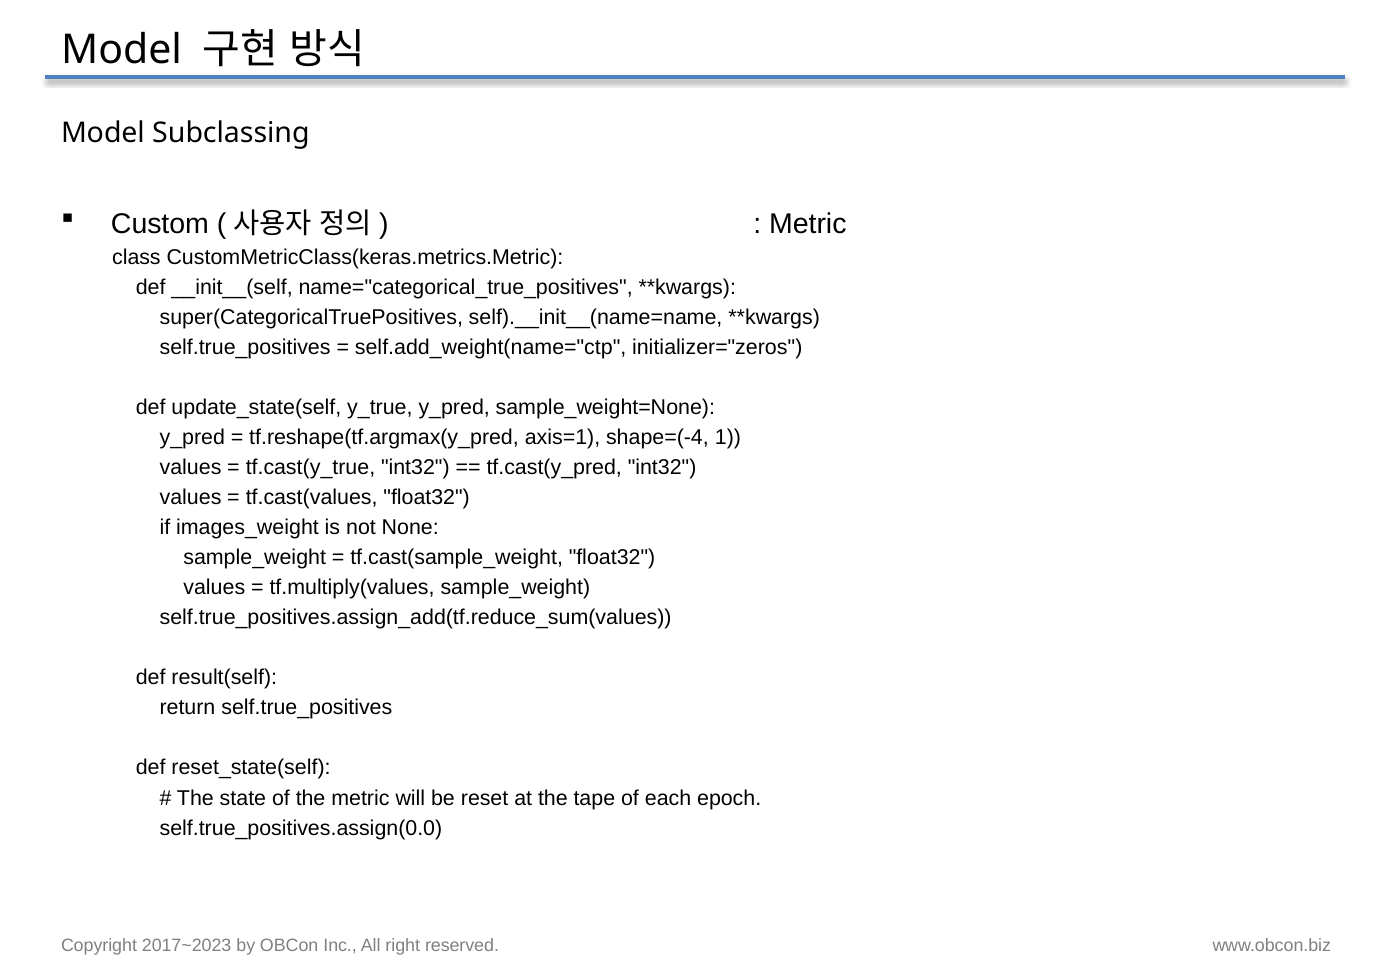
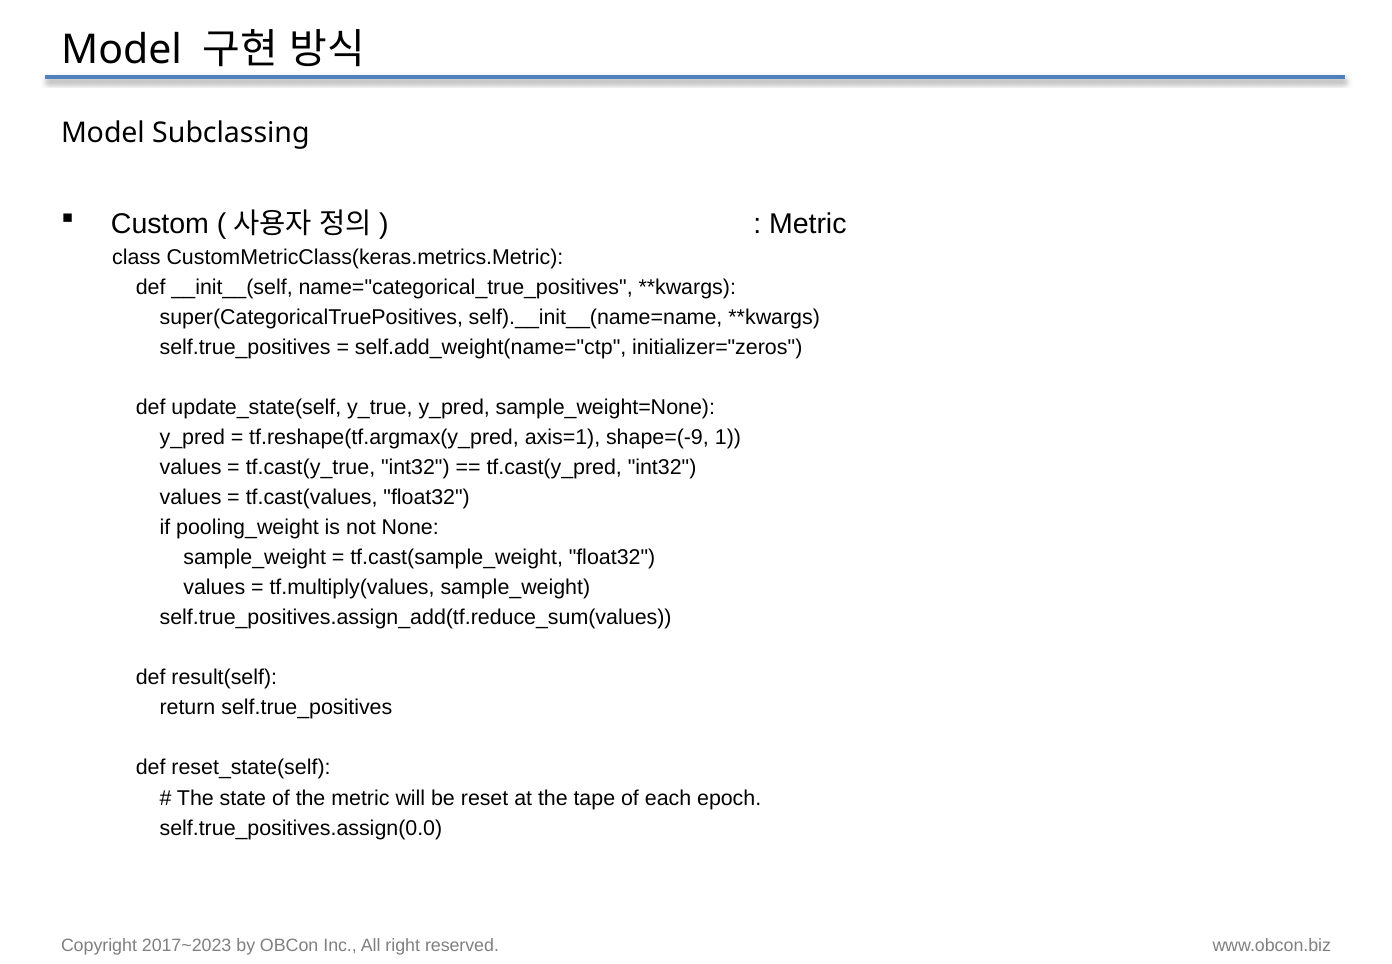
shape=(-4: shape=(-4 -> shape=(-9
images_weight: images_weight -> pooling_weight
